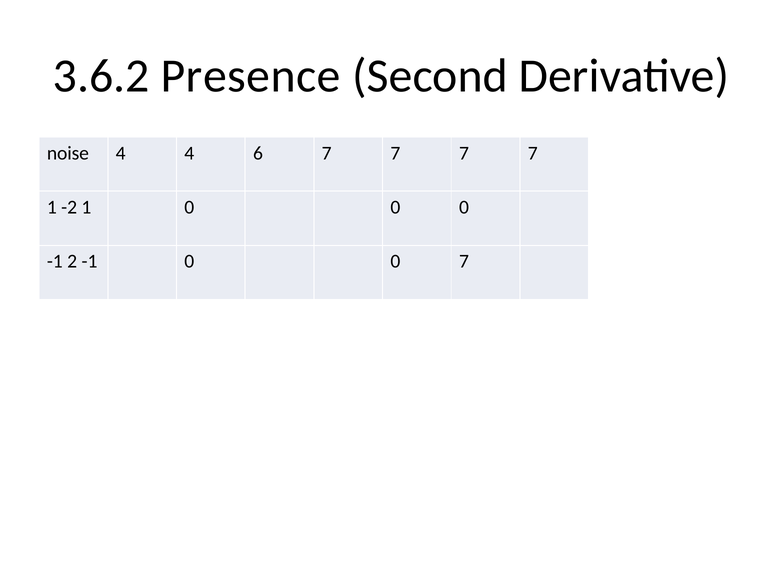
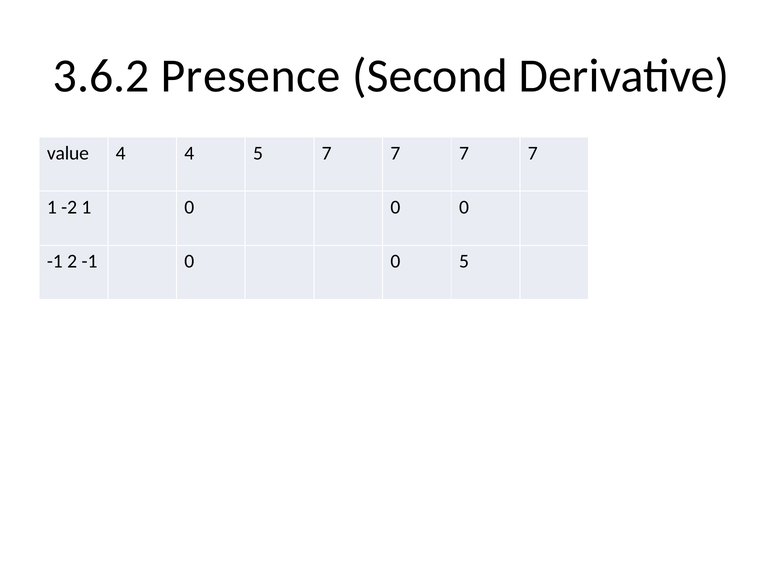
noise: noise -> value
4 6: 6 -> 5
0 7: 7 -> 5
